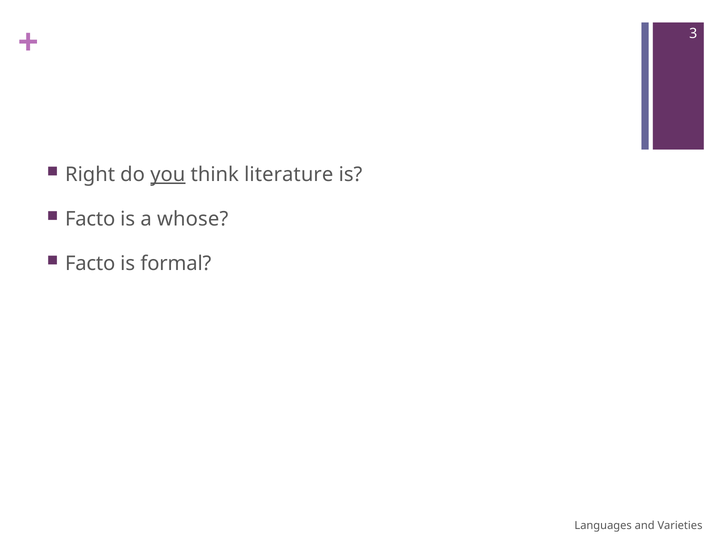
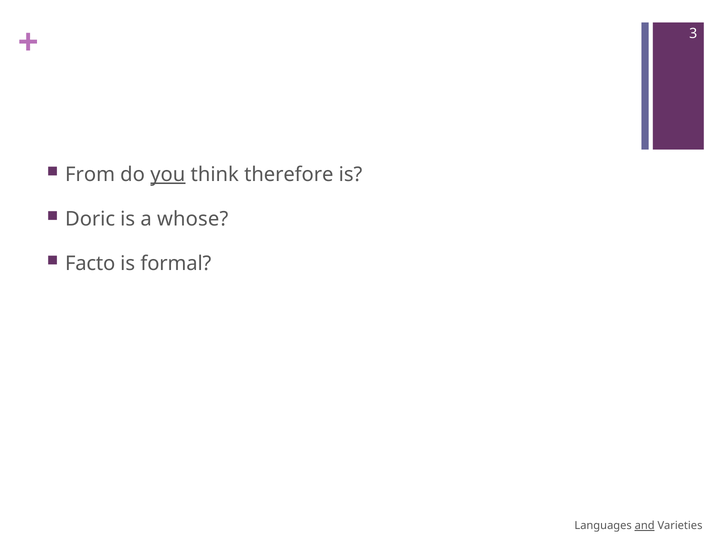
Right: Right -> From
literature: literature -> therefore
Facto at (90, 219): Facto -> Doric
and underline: none -> present
